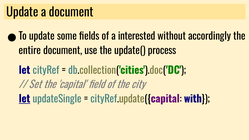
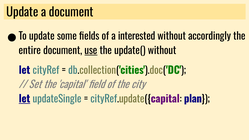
use underline: none -> present
update( process: process -> without
with: with -> plan
